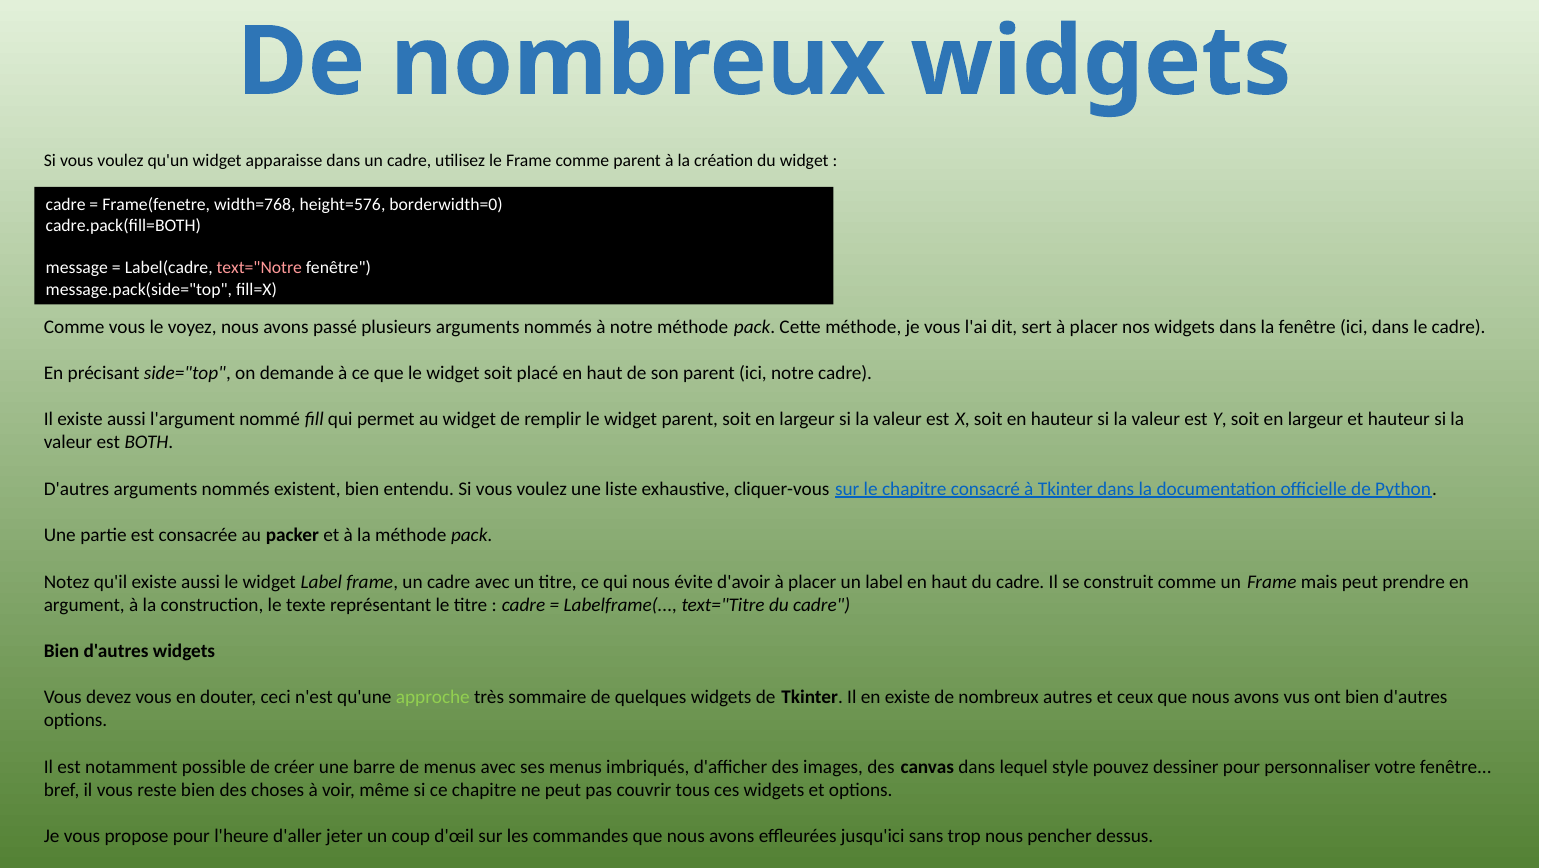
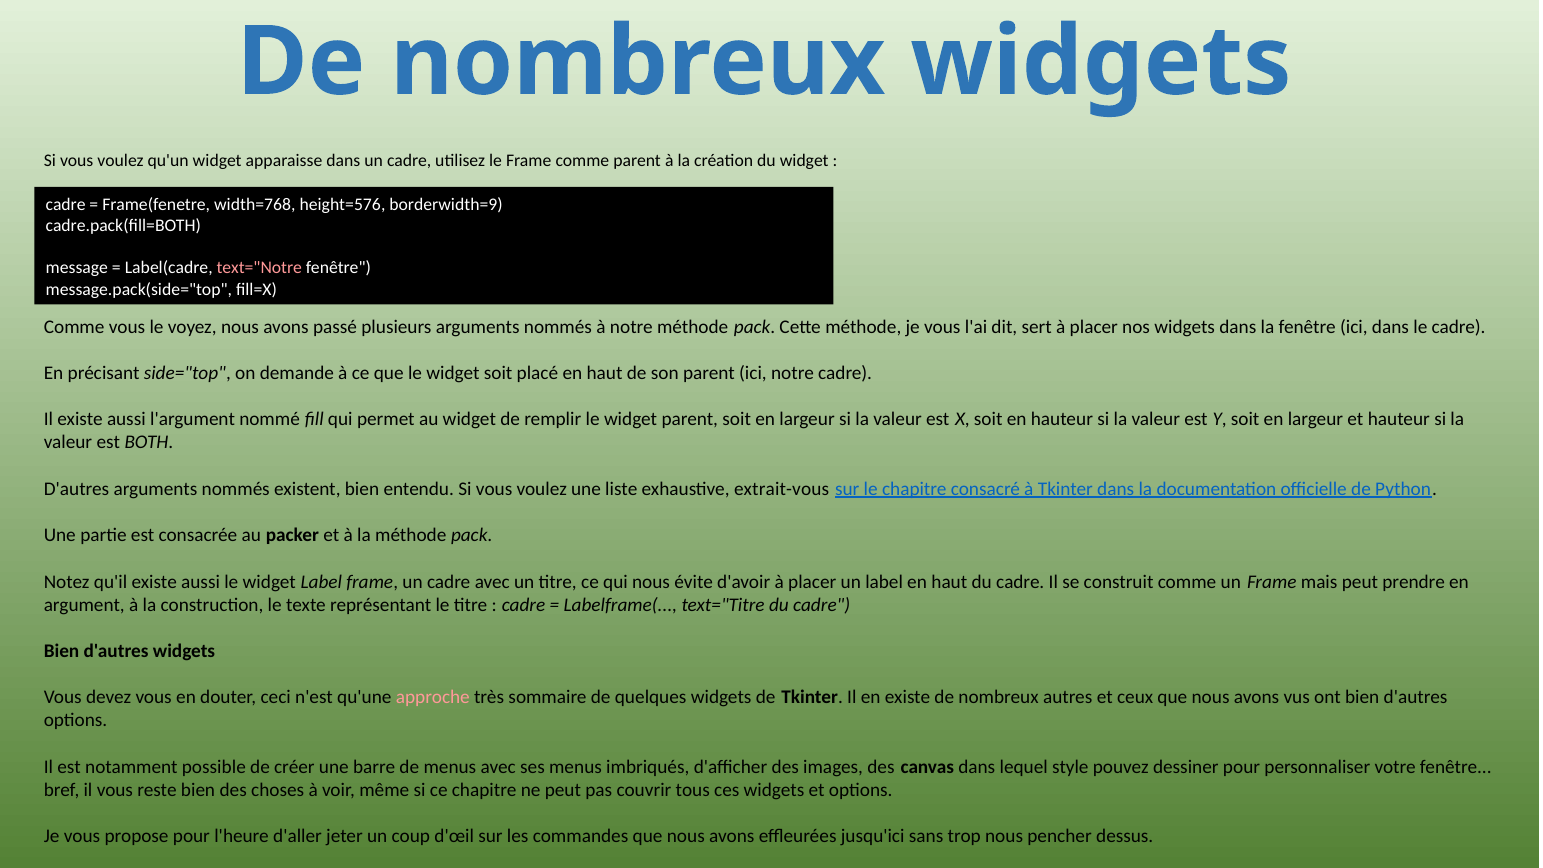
borderwidth=0: borderwidth=0 -> borderwidth=9
cliquer-vous: cliquer-vous -> extrait-vous
approche colour: light green -> pink
